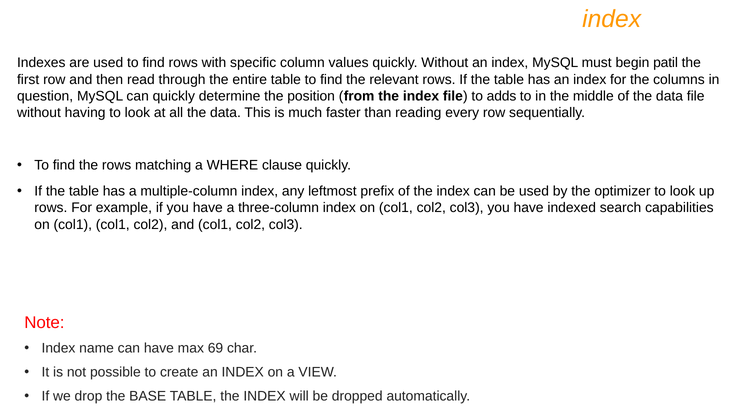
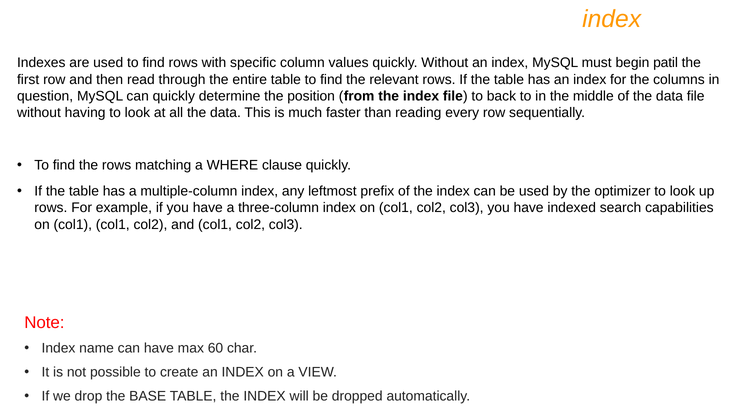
adds: adds -> back
69: 69 -> 60
